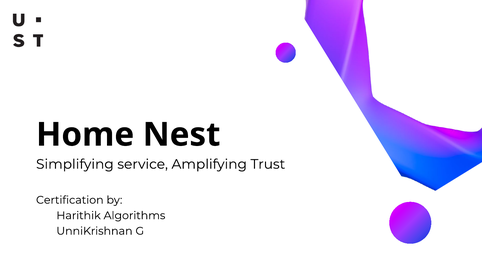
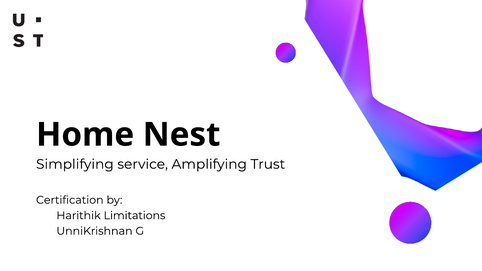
Algorithms: Algorithms -> Limitations
